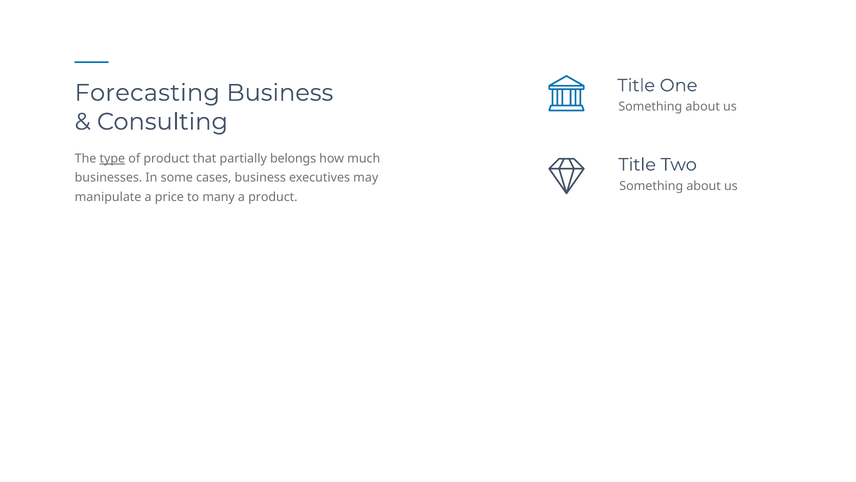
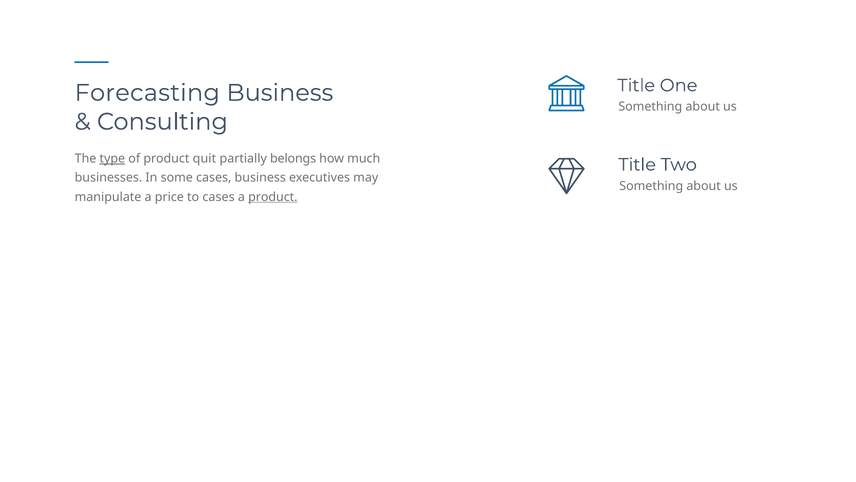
that: that -> quit
to many: many -> cases
product at (273, 197) underline: none -> present
